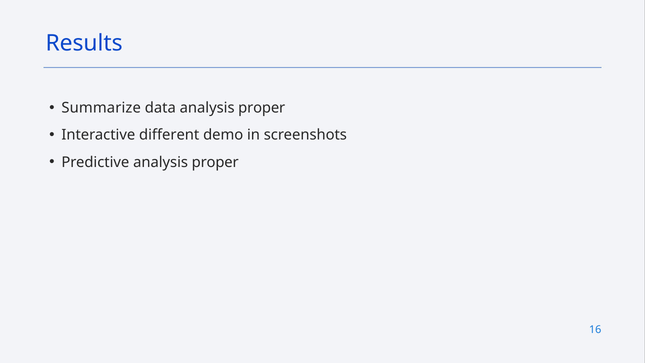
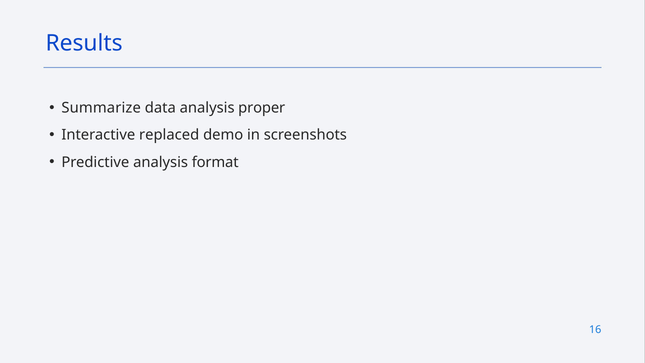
different: different -> replaced
Predictive analysis proper: proper -> format
